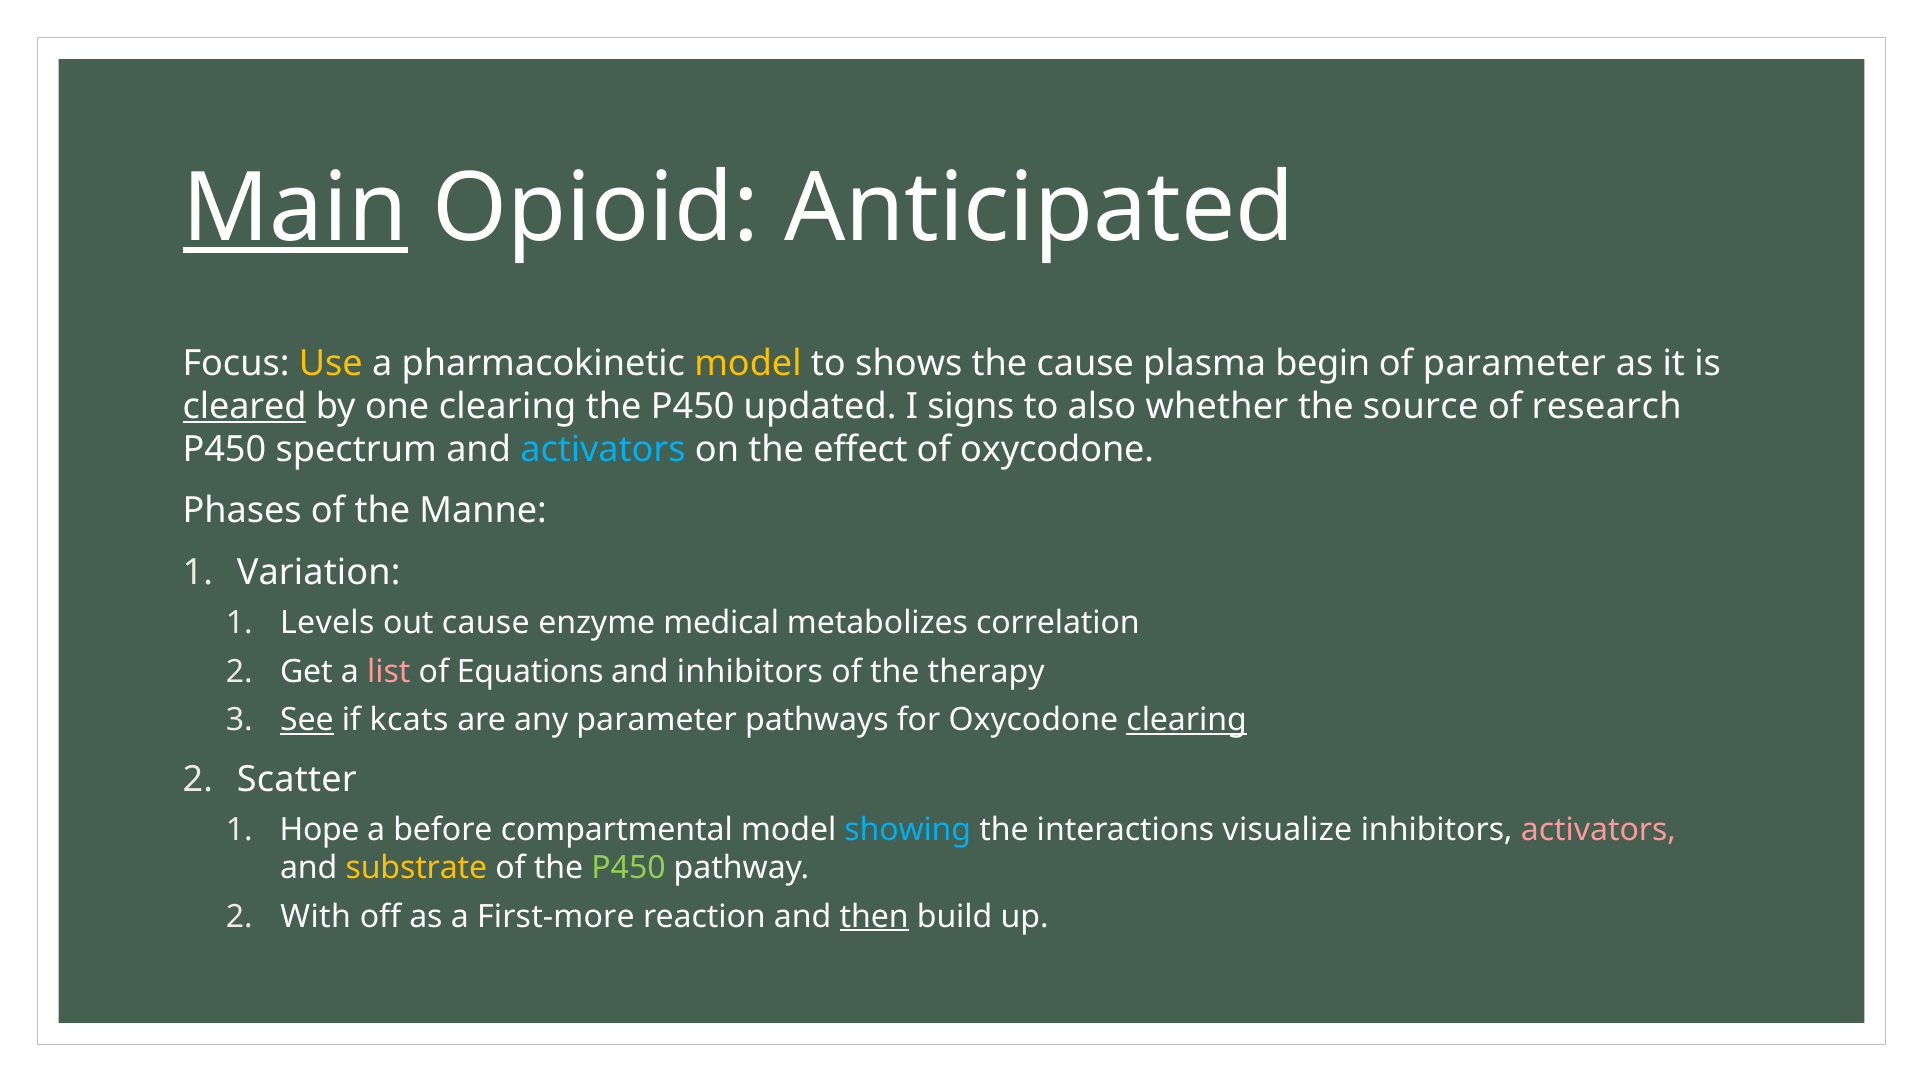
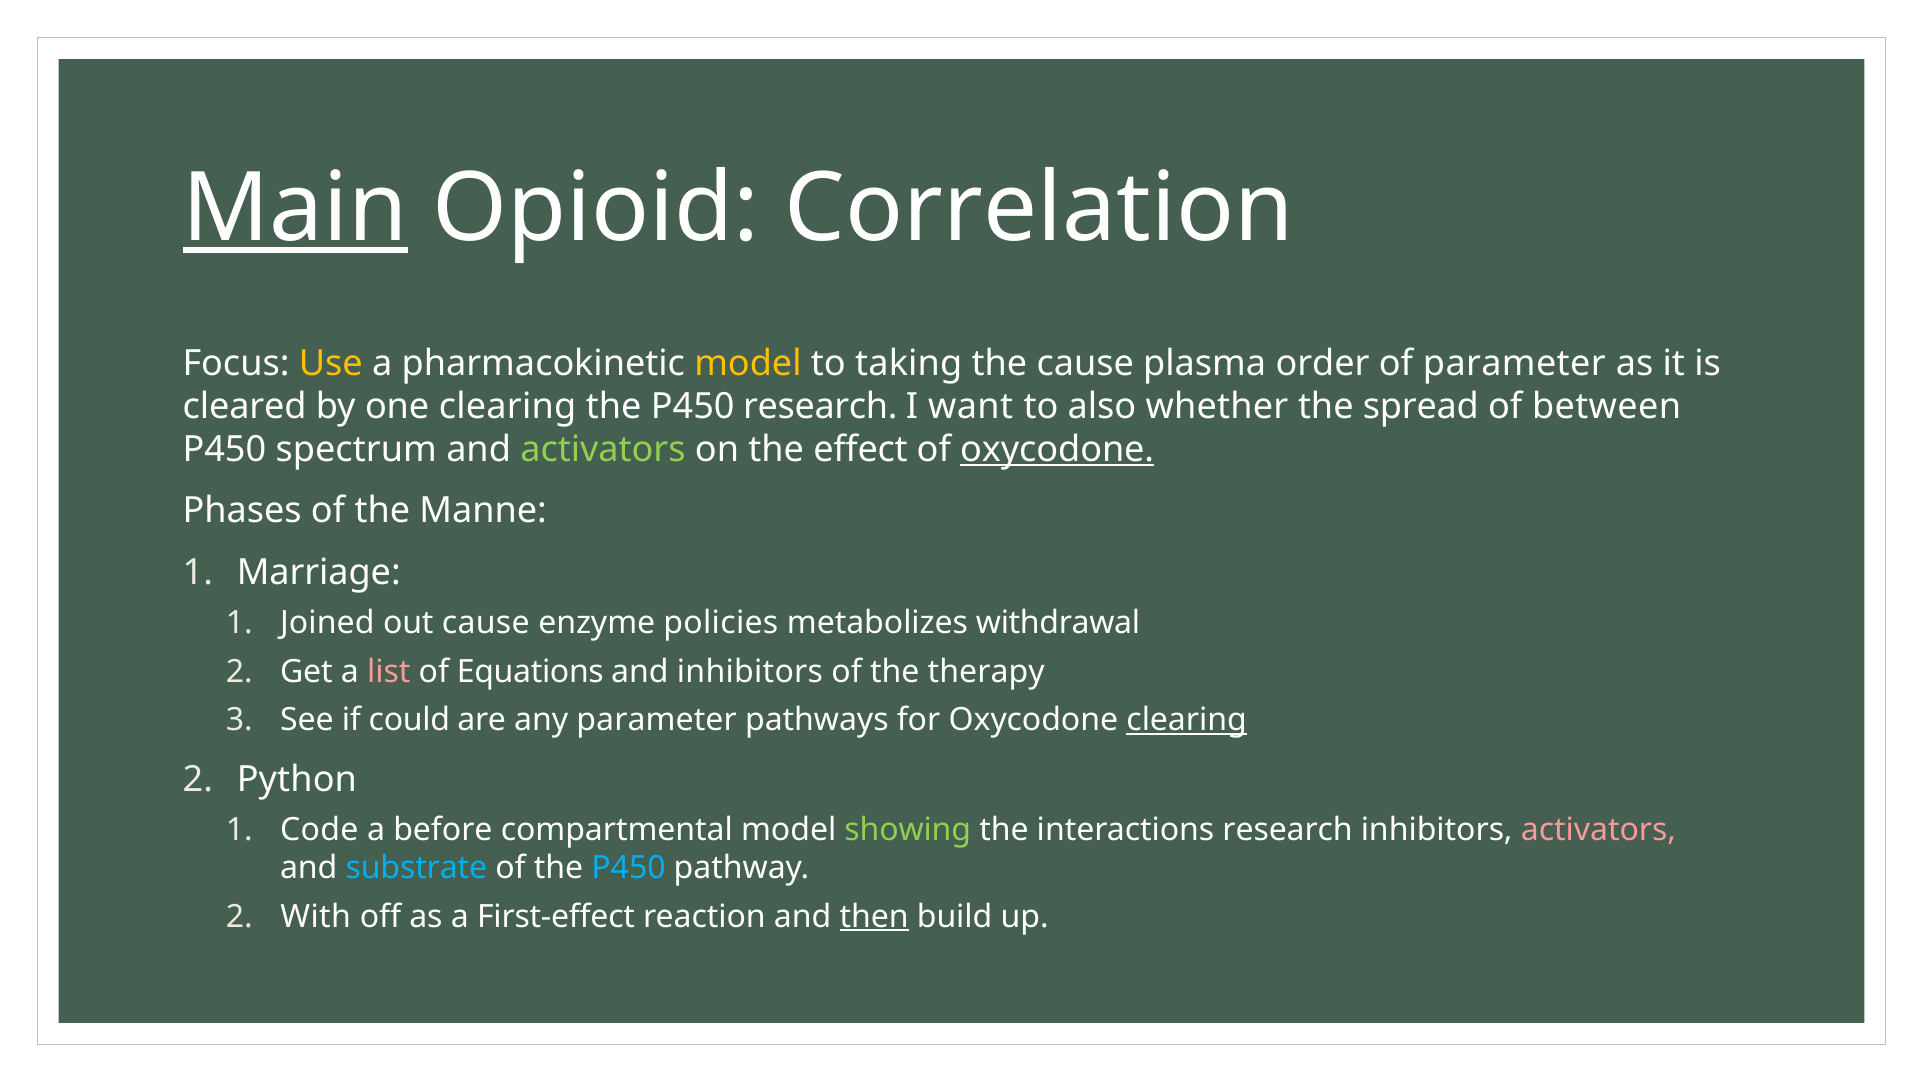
Anticipated: Anticipated -> Correlation
shows: shows -> taking
begin: begin -> order
cleared underline: present -> none
P450 updated: updated -> research
signs: signs -> want
source: source -> spread
research: research -> between
activators at (603, 450) colour: light blue -> light green
oxycodone at (1057, 450) underline: none -> present
Variation: Variation -> Marriage
Levels: Levels -> Joined
medical: medical -> policies
correlation: correlation -> withdrawal
See underline: present -> none
kcats: kcats -> could
Scatter: Scatter -> Python
Hope: Hope -> Code
showing colour: light blue -> light green
interactions visualize: visualize -> research
substrate colour: yellow -> light blue
P450 at (629, 868) colour: light green -> light blue
First-more: First-more -> First-effect
